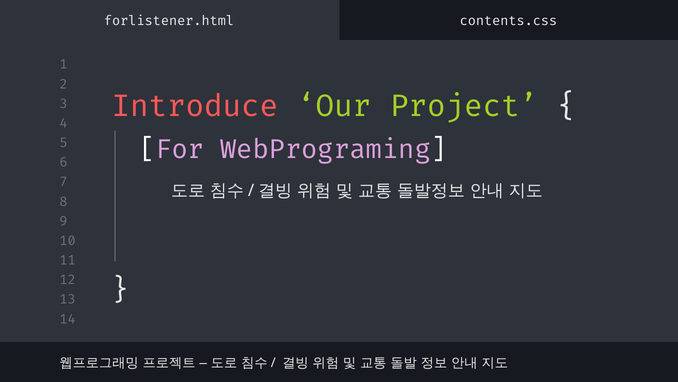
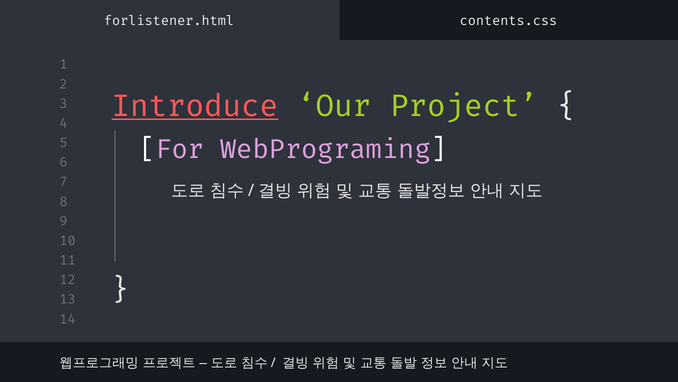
Introduce underline: none -> present
